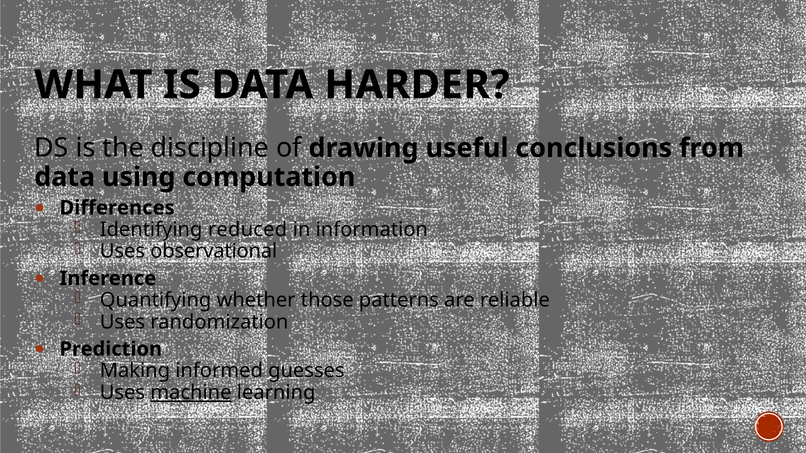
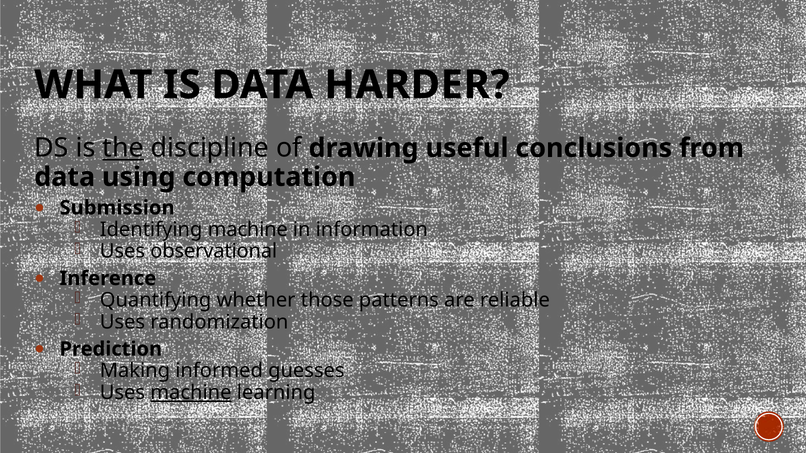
the underline: none -> present
Differences: Differences -> Submission
Identifying reduced: reduced -> machine
